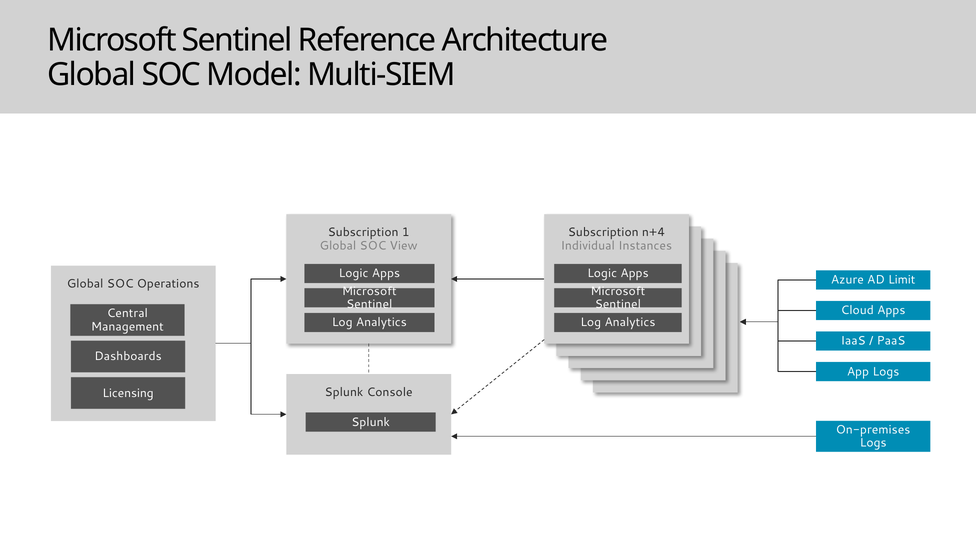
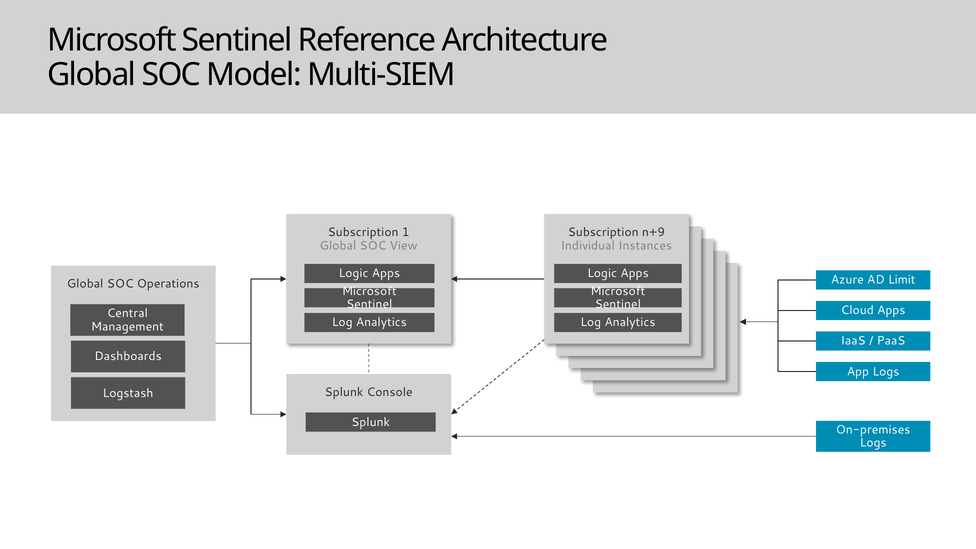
n+4: n+4 -> n+9
Licensing: Licensing -> Logstash
